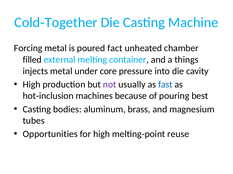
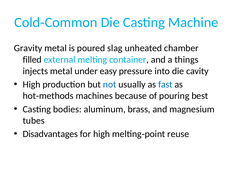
Together: Together -> Common
Forcing: Forcing -> Gravity
fact: fact -> slag
core: core -> easy
not colour: purple -> blue
inclusion: inclusion -> methods
Opportunities: Opportunities -> Disadvantages
